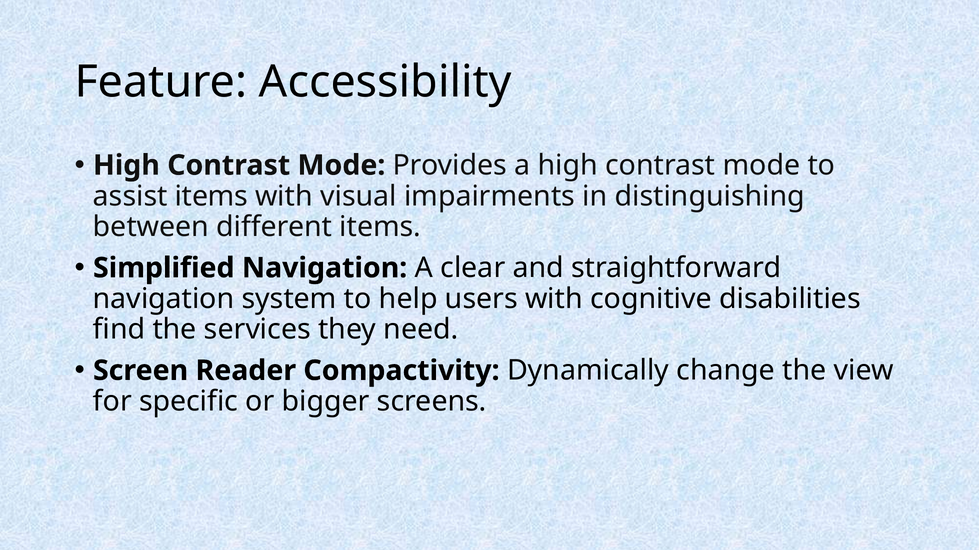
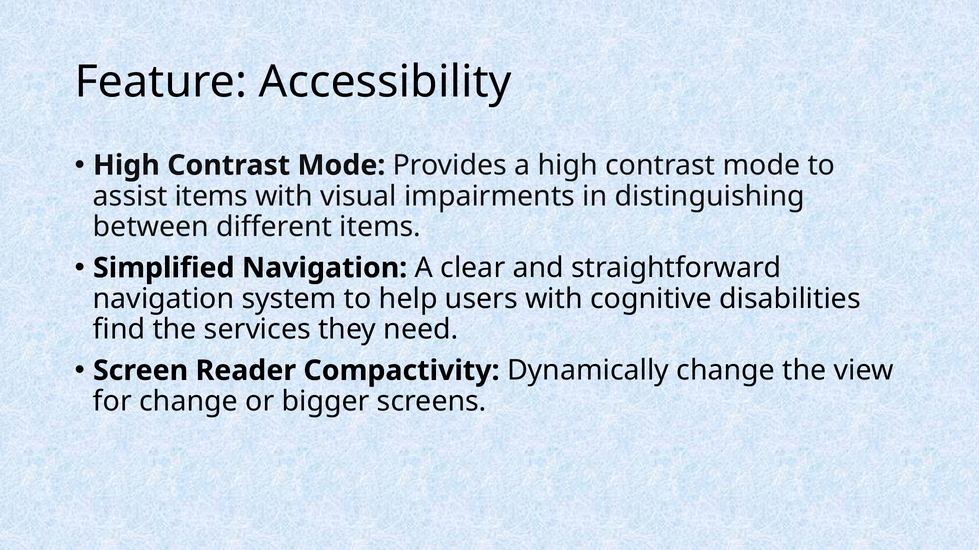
for specific: specific -> change
